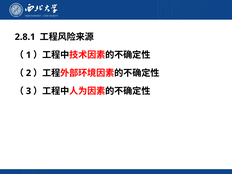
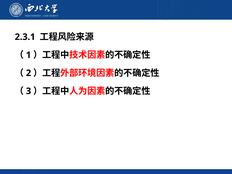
2.8.1: 2.8.1 -> 2.3.1
